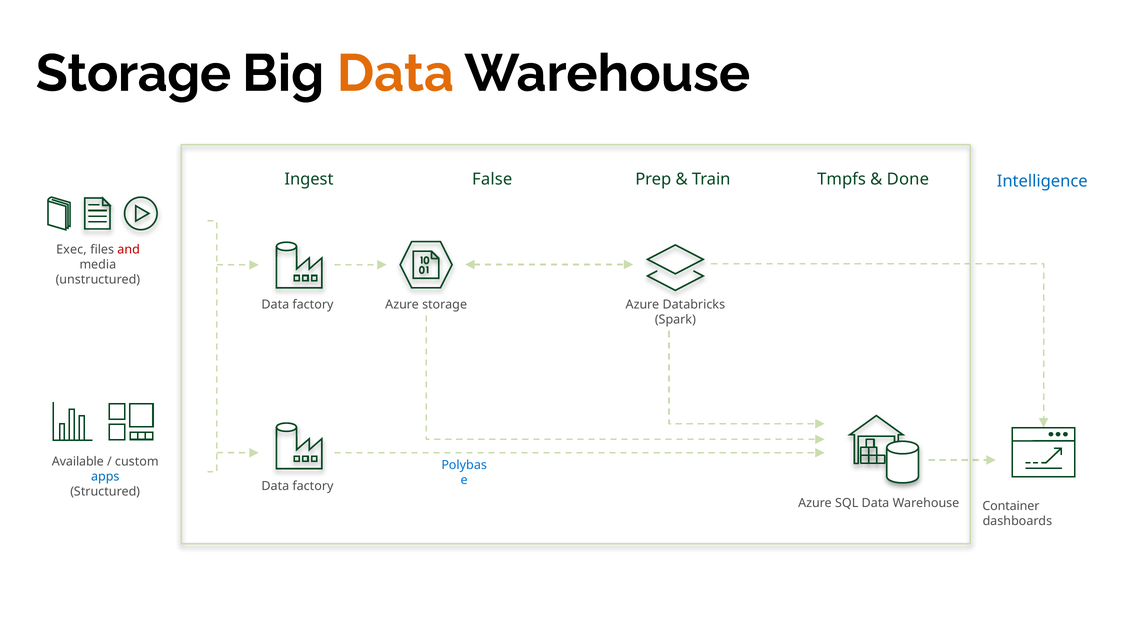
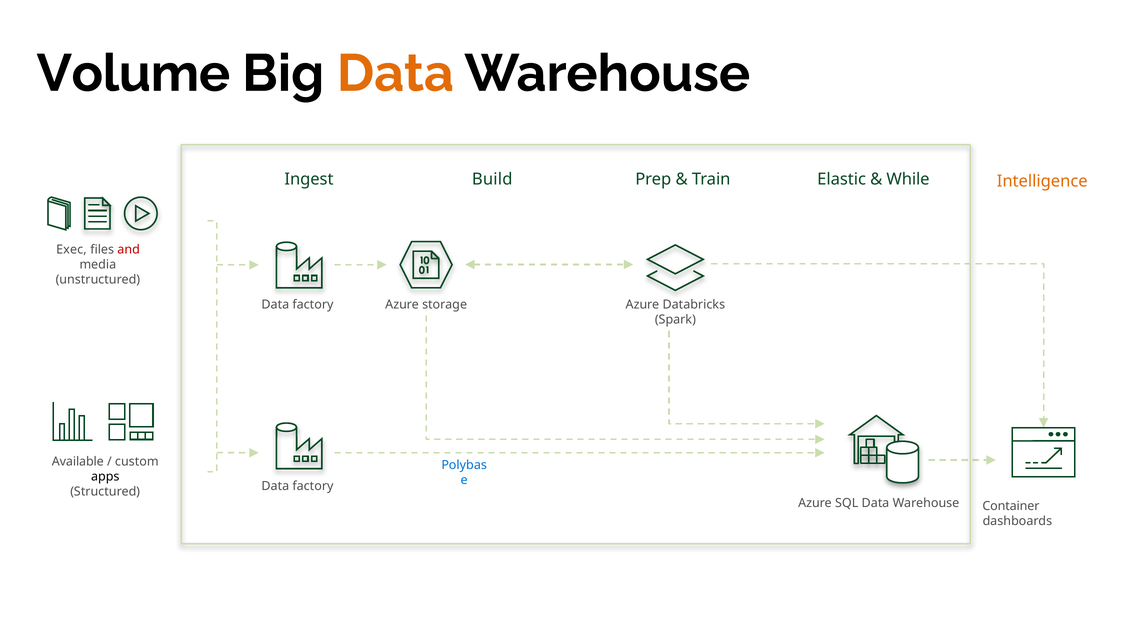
Storage at (133, 74): Storage -> Volume
False: False -> Build
Tmpfs: Tmpfs -> Elastic
Done: Done -> While
Intelligence colour: blue -> orange
apps colour: blue -> black
